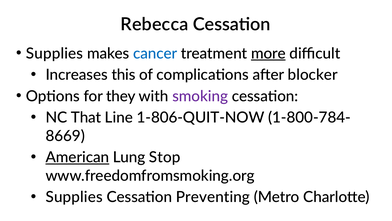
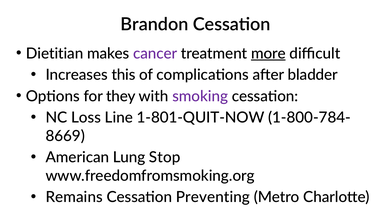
Rebecca: Rebecca -> Brandon
Supplies at (54, 53): Supplies -> Dietitian
cancer colour: blue -> purple
blocker: blocker -> bladder
That: That -> Loss
1-806-QUIT-NOW: 1-806-QUIT-NOW -> 1-801-QUIT-NOW
American underline: present -> none
Supplies at (74, 197): Supplies -> Remains
